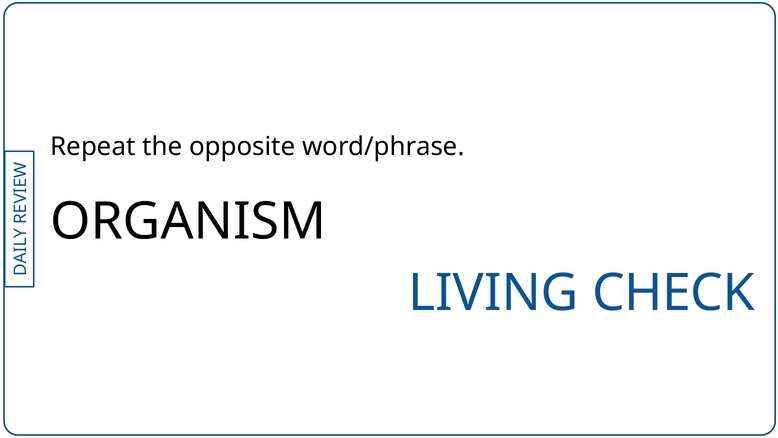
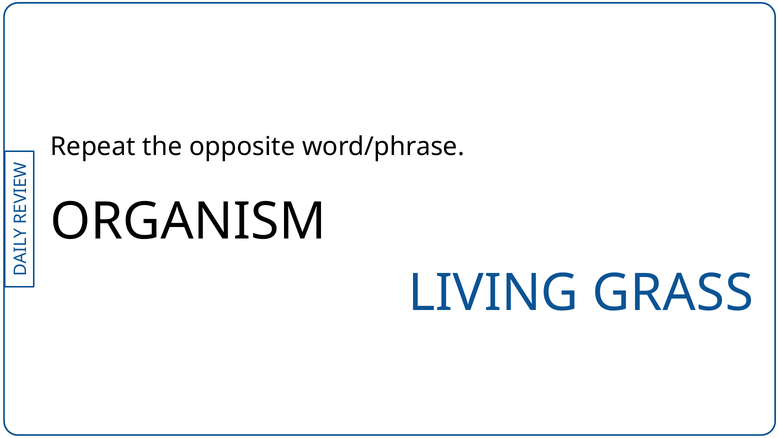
CHECK: CHECK -> GRASS
